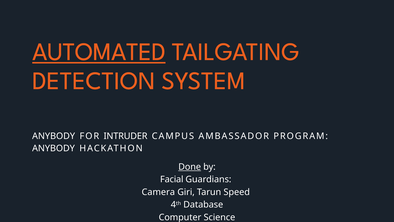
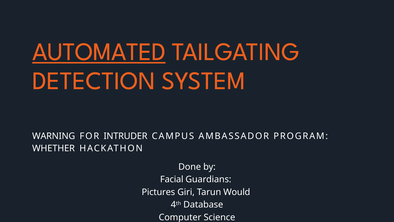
ANYBODY at (54, 136): ANYBODY -> WARNING
ANYBODY at (54, 148): ANYBODY -> WHETHER
Done underline: present -> none
Camera: Camera -> Pictures
Speed: Speed -> Would
